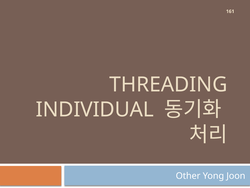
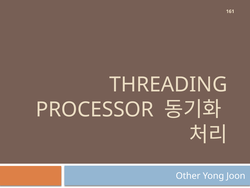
INDIVIDUAL: INDIVIDUAL -> PROCESSOR
